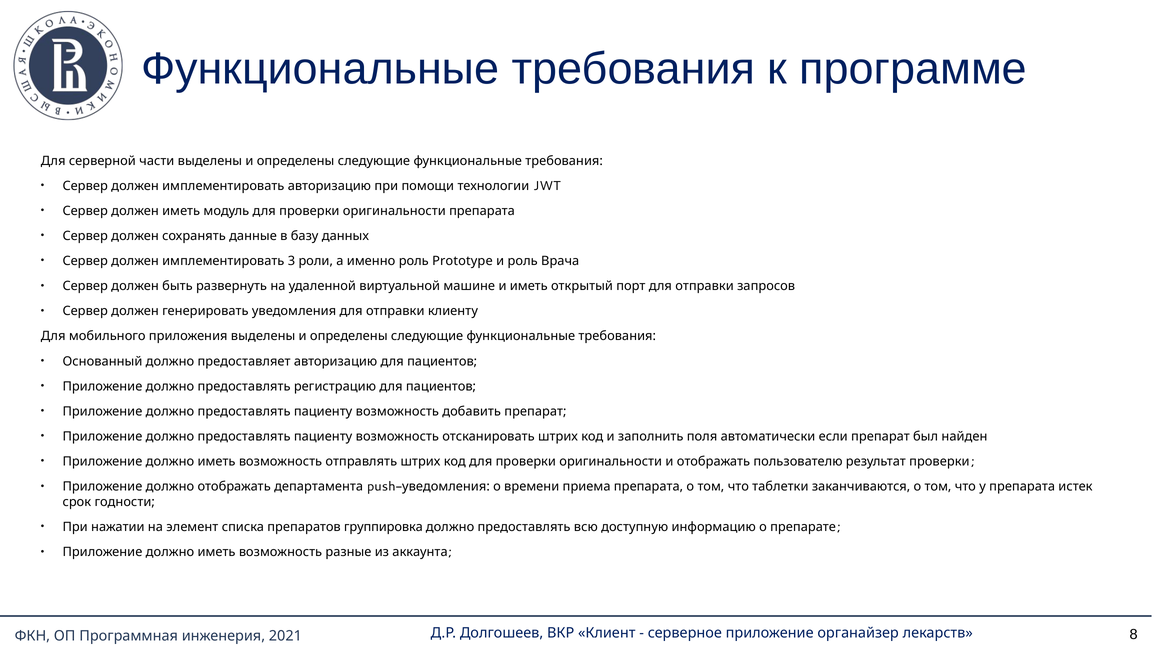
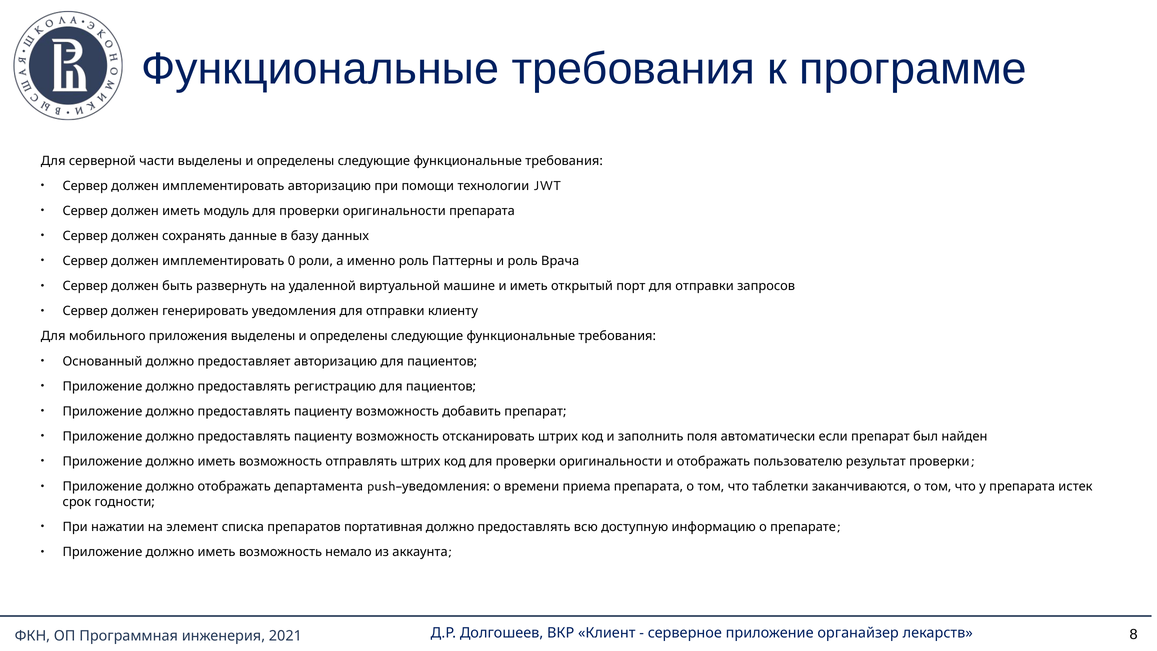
3: 3 -> 0
Prototype: Prototype -> Паттерны
группировка: группировка -> портативная
разные: разные -> немало
